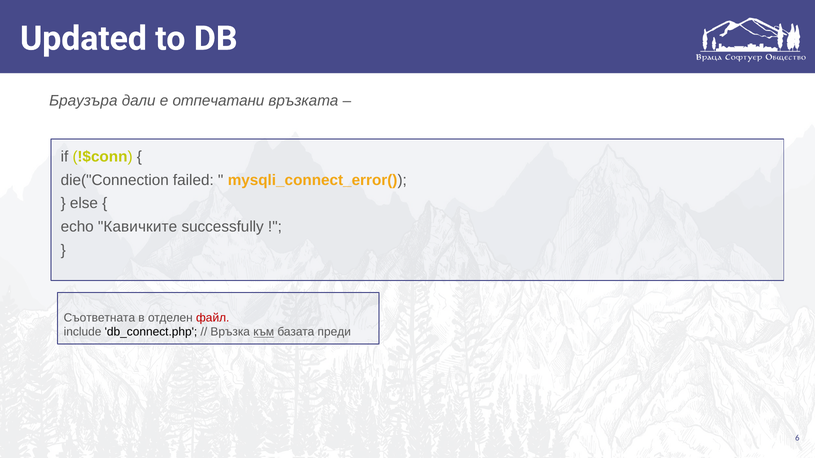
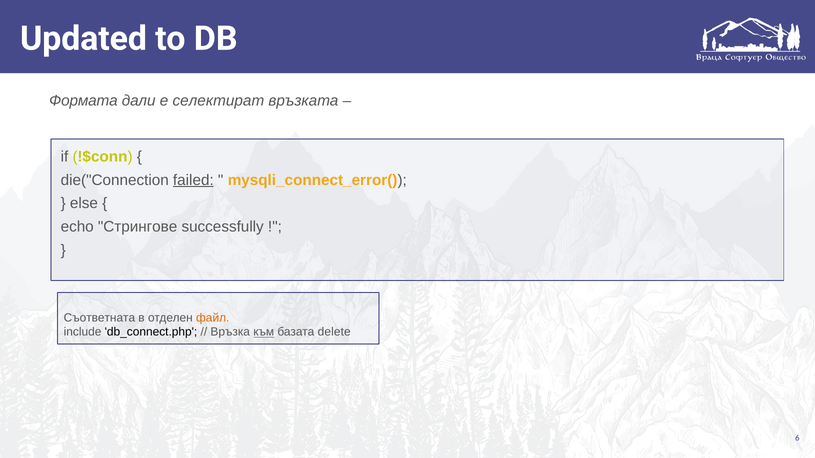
Браузъра: Браузъра -> Формата
отпечатани: отпечатани -> селектират
failed underline: none -> present
Кавичките: Кавичките -> Стрингове
файл colour: red -> orange
преди: преди -> delete
